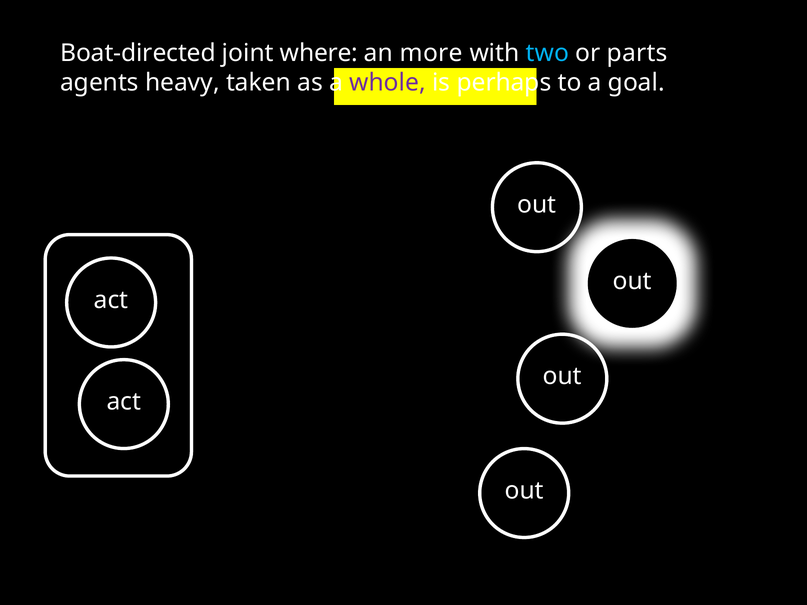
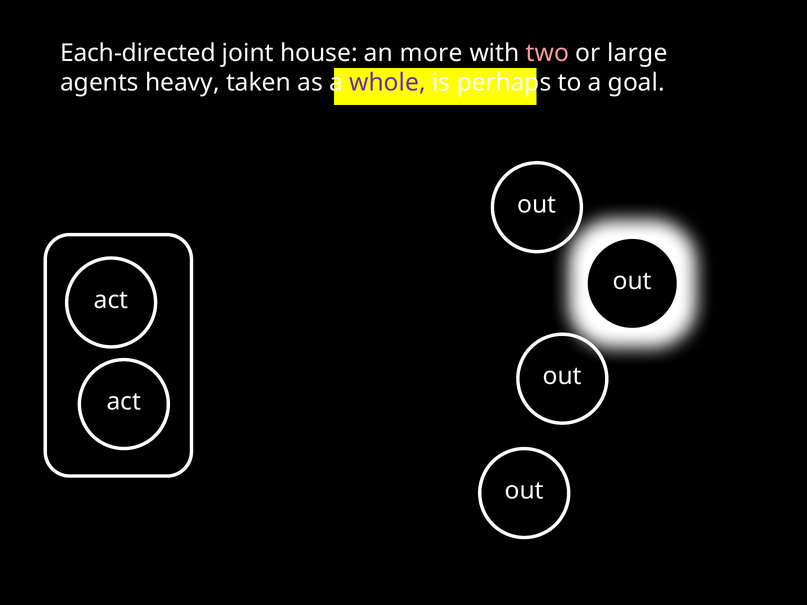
Boat-directed: Boat-directed -> Each-directed
where: where -> house
two colour: light blue -> pink
parts: parts -> large
